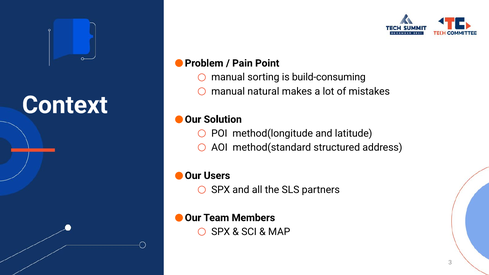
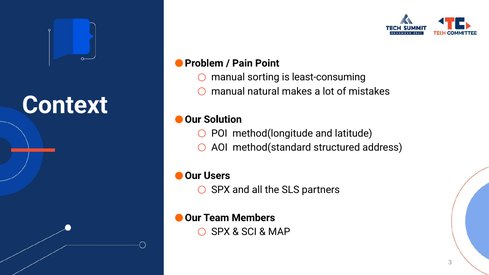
build-consuming: build-consuming -> least-consuming
